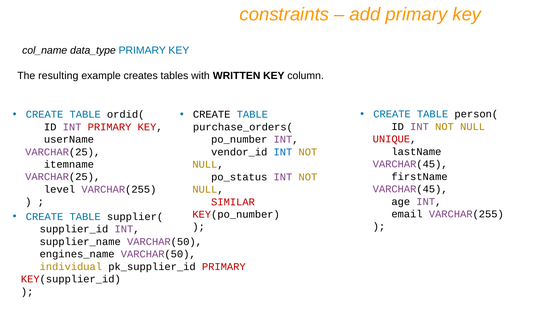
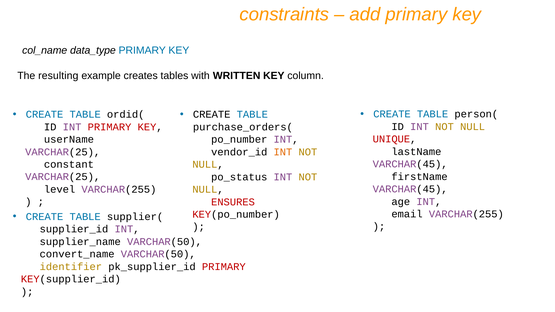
INT at (283, 152) colour: blue -> orange
itemname: itemname -> constant
SIMILAR: SIMILAR -> ENSURES
engines_name: engines_name -> convert_name
individual: individual -> identifier
